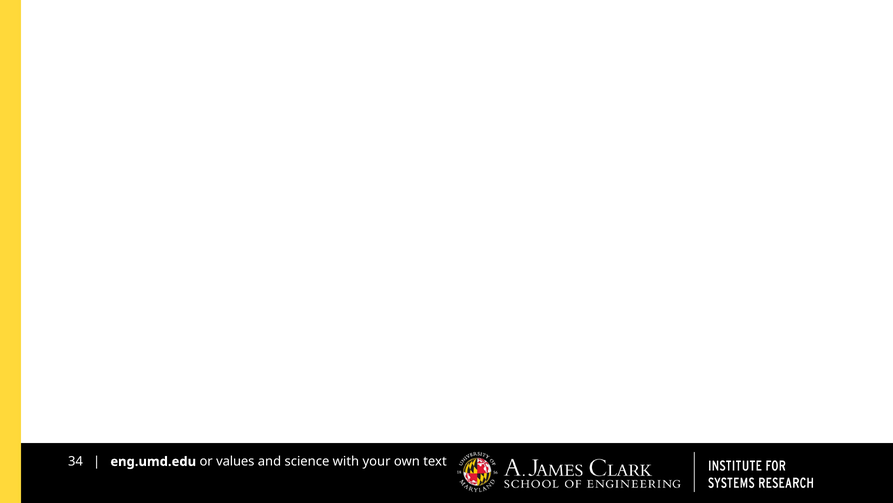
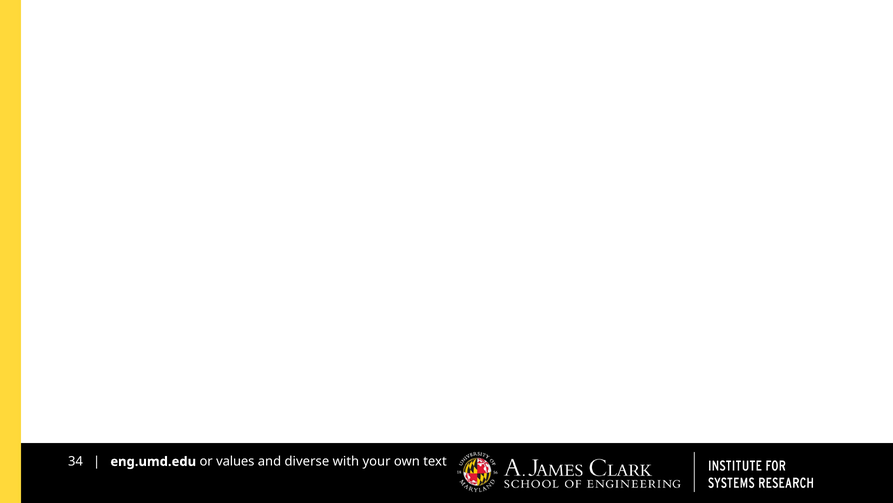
science: science -> diverse
